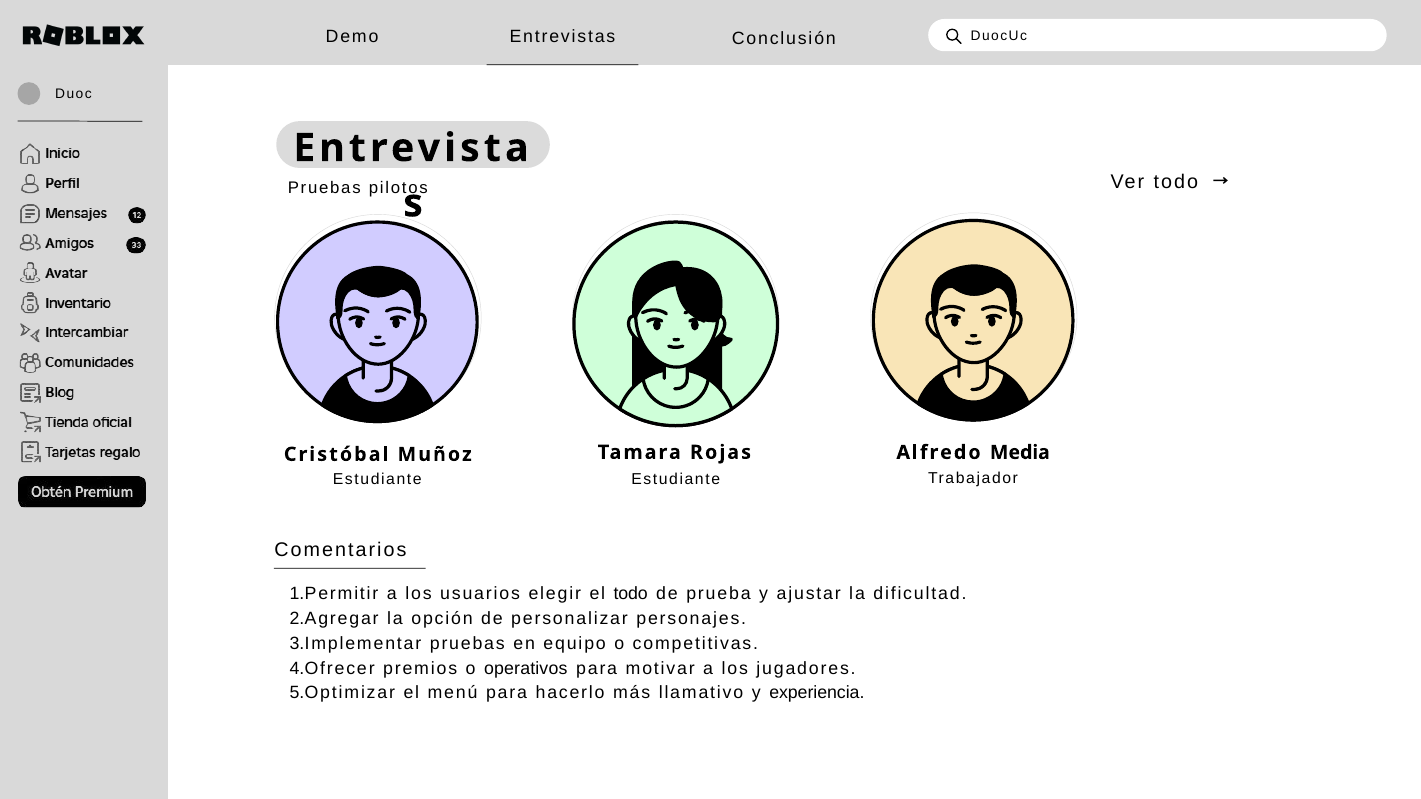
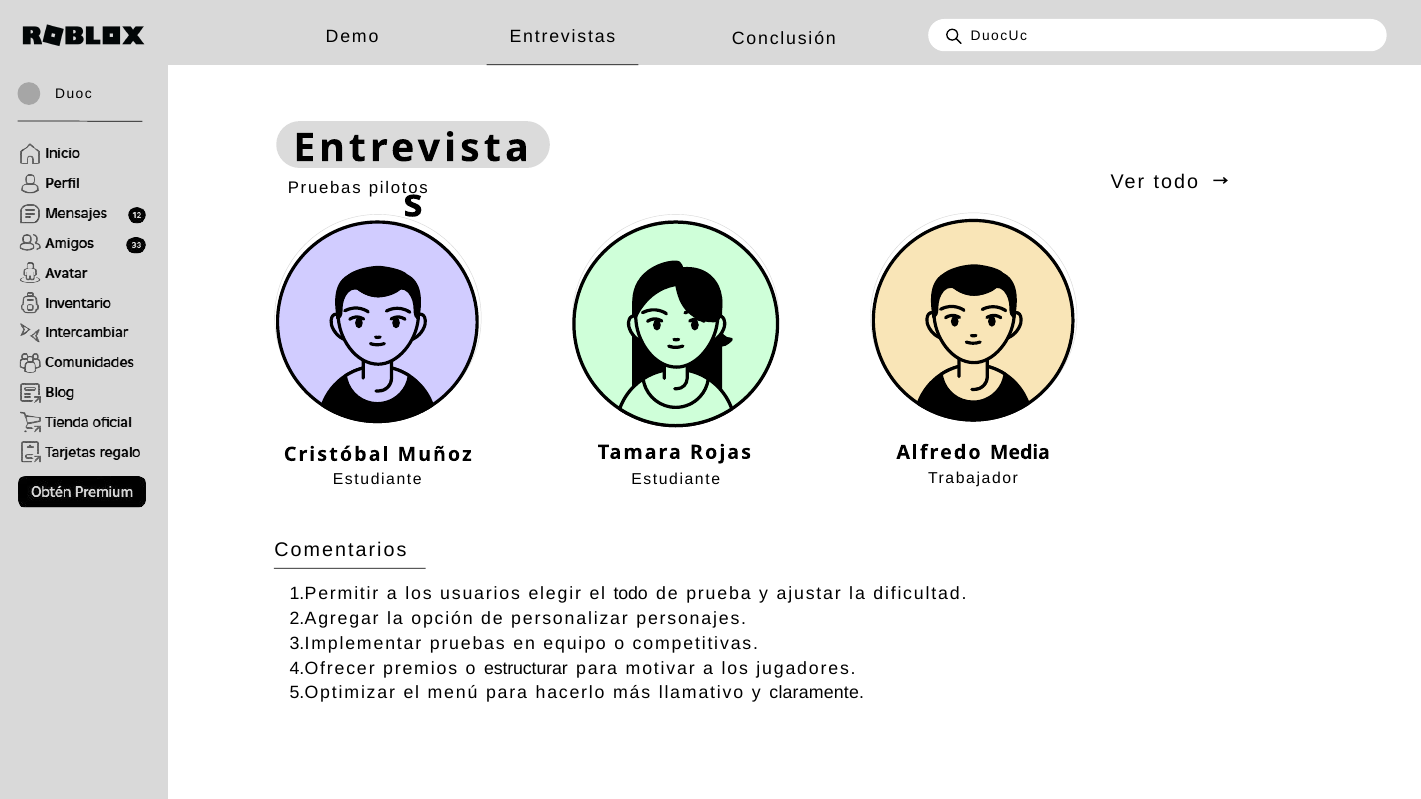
operativos: operativos -> estructurar
experiencia: experiencia -> claramente
